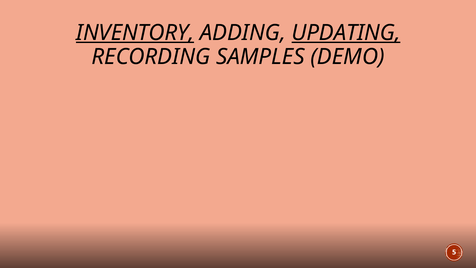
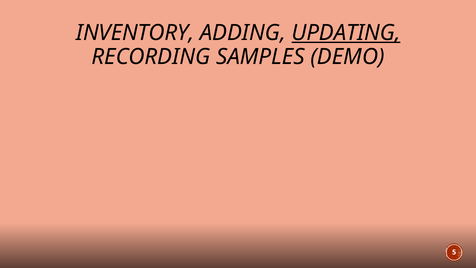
INVENTORY underline: present -> none
